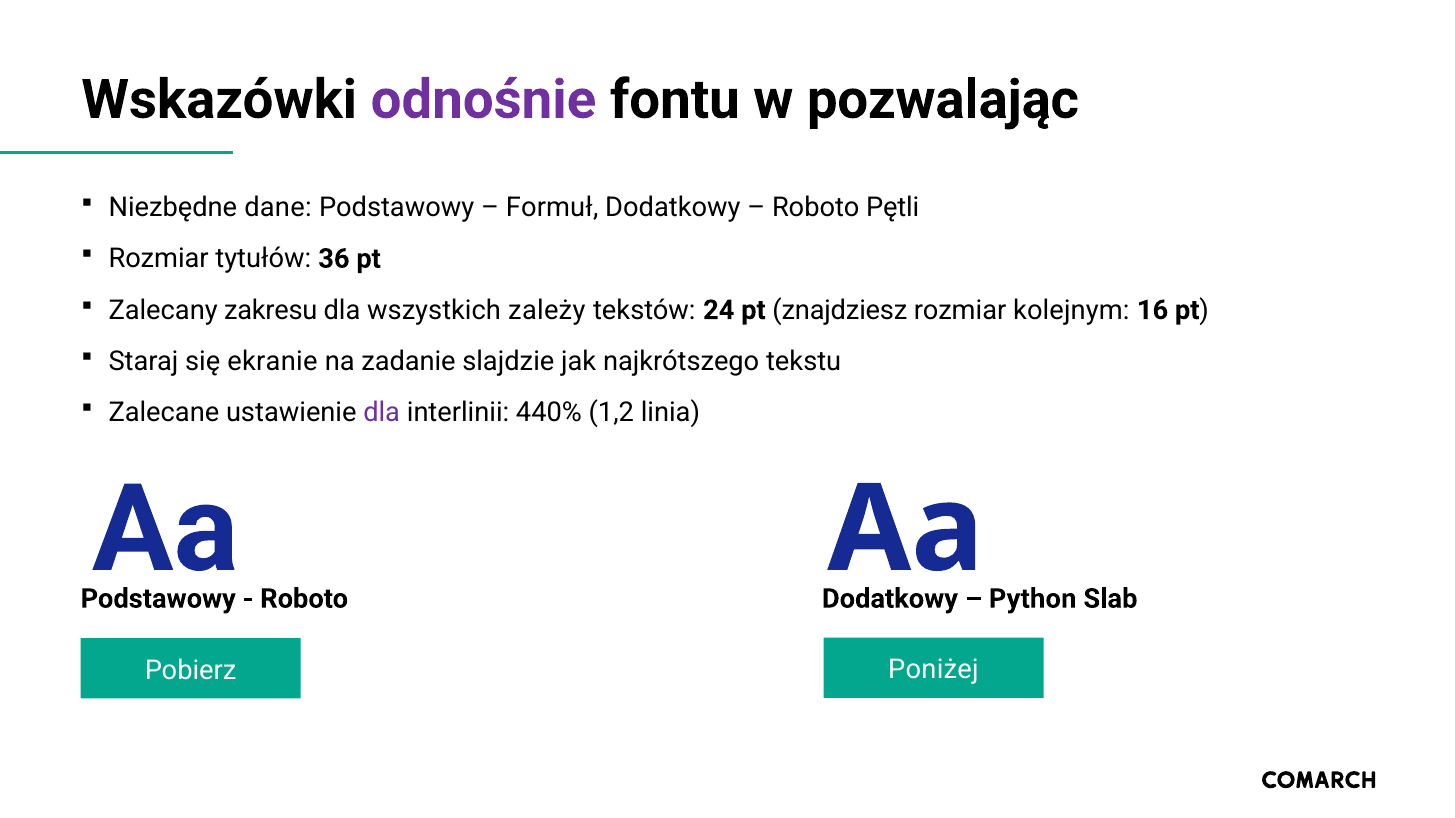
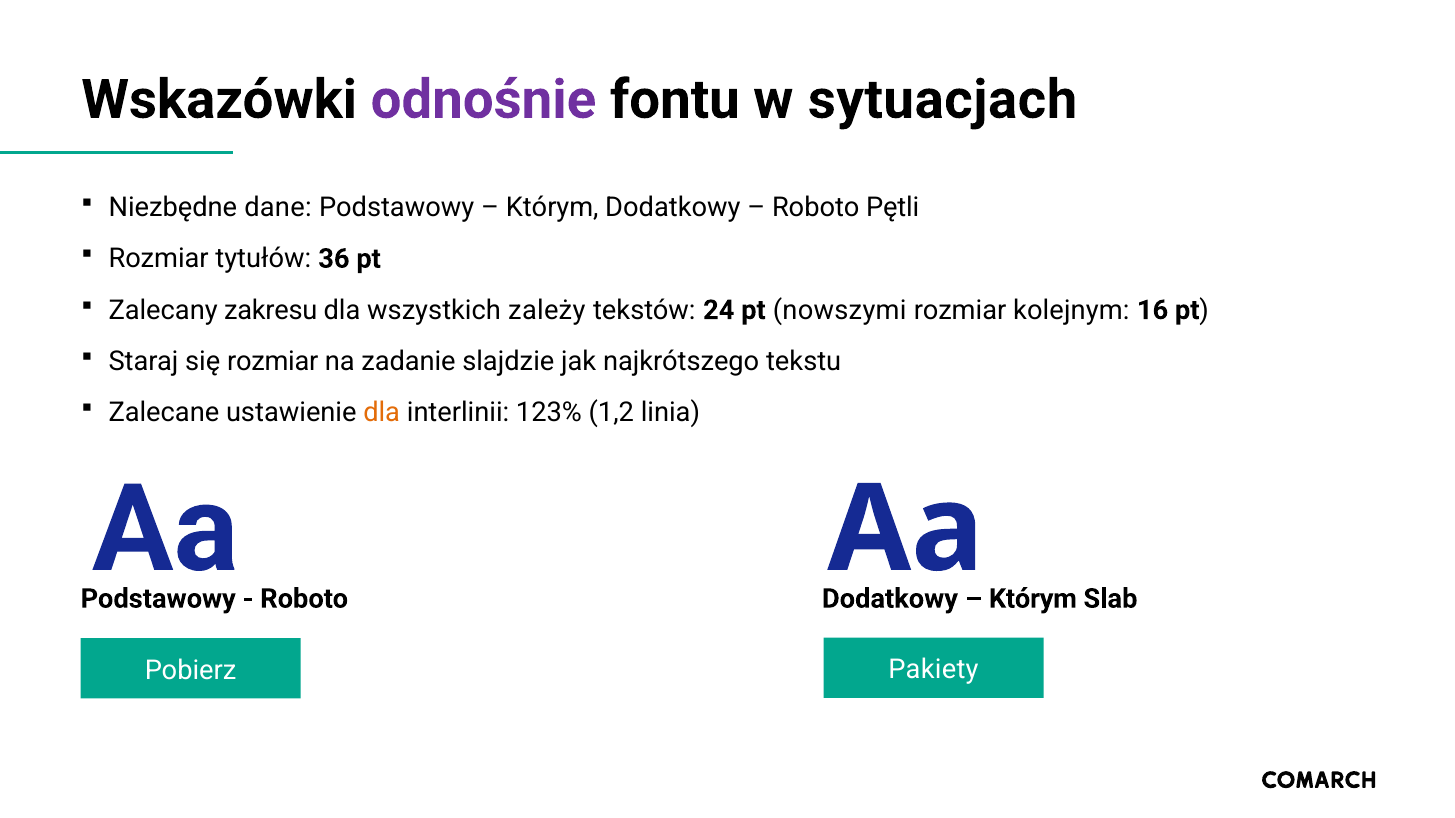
pozwalając: pozwalając -> sytuacjach
Formuł at (552, 207): Formuł -> Którym
znajdziesz: znajdziesz -> nowszymi
się ekranie: ekranie -> rozmiar
dla at (382, 413) colour: purple -> orange
440%: 440% -> 123%
Python at (1033, 599): Python -> Którym
Poniżej: Poniżej -> Pakiety
